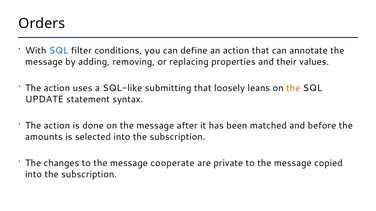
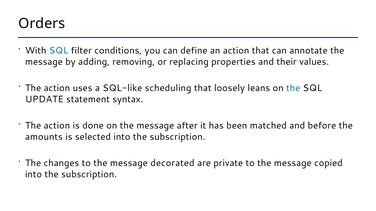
submitting: submitting -> scheduling
the at (293, 88) colour: orange -> blue
cooperate: cooperate -> decorated
